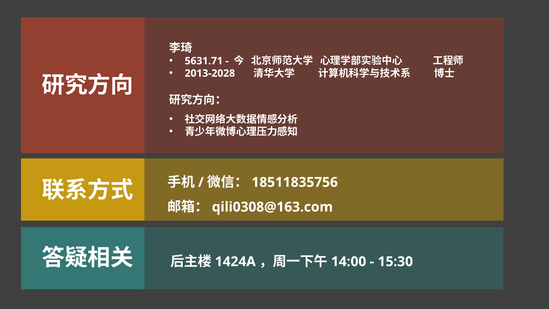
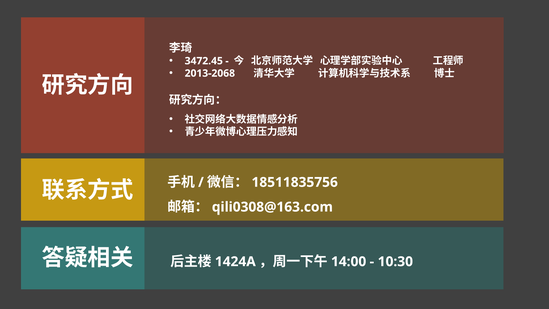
5631.71: 5631.71 -> 3472.45
2013-2028: 2013-2028 -> 2013-2068
15:30: 15:30 -> 10:30
